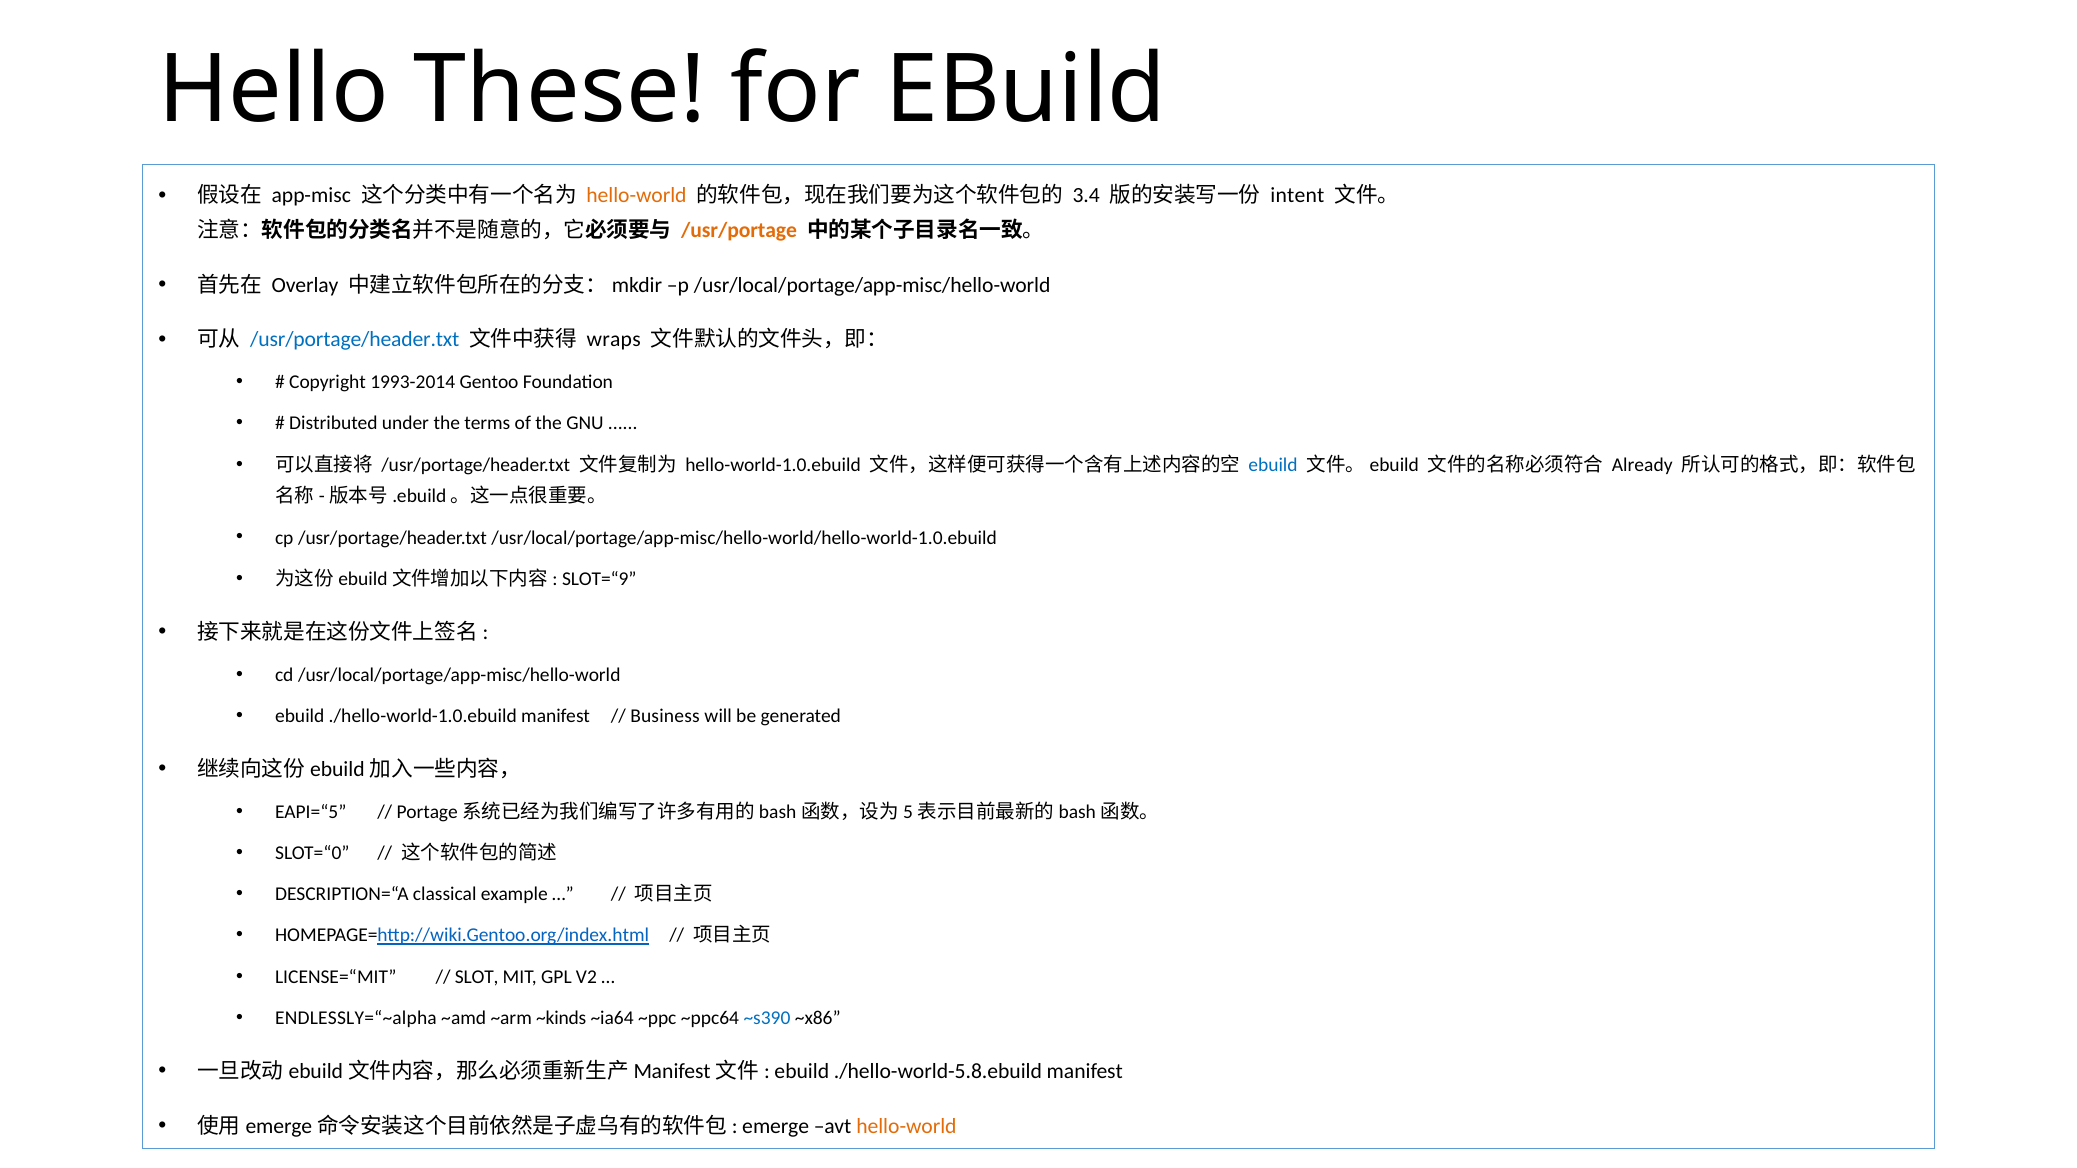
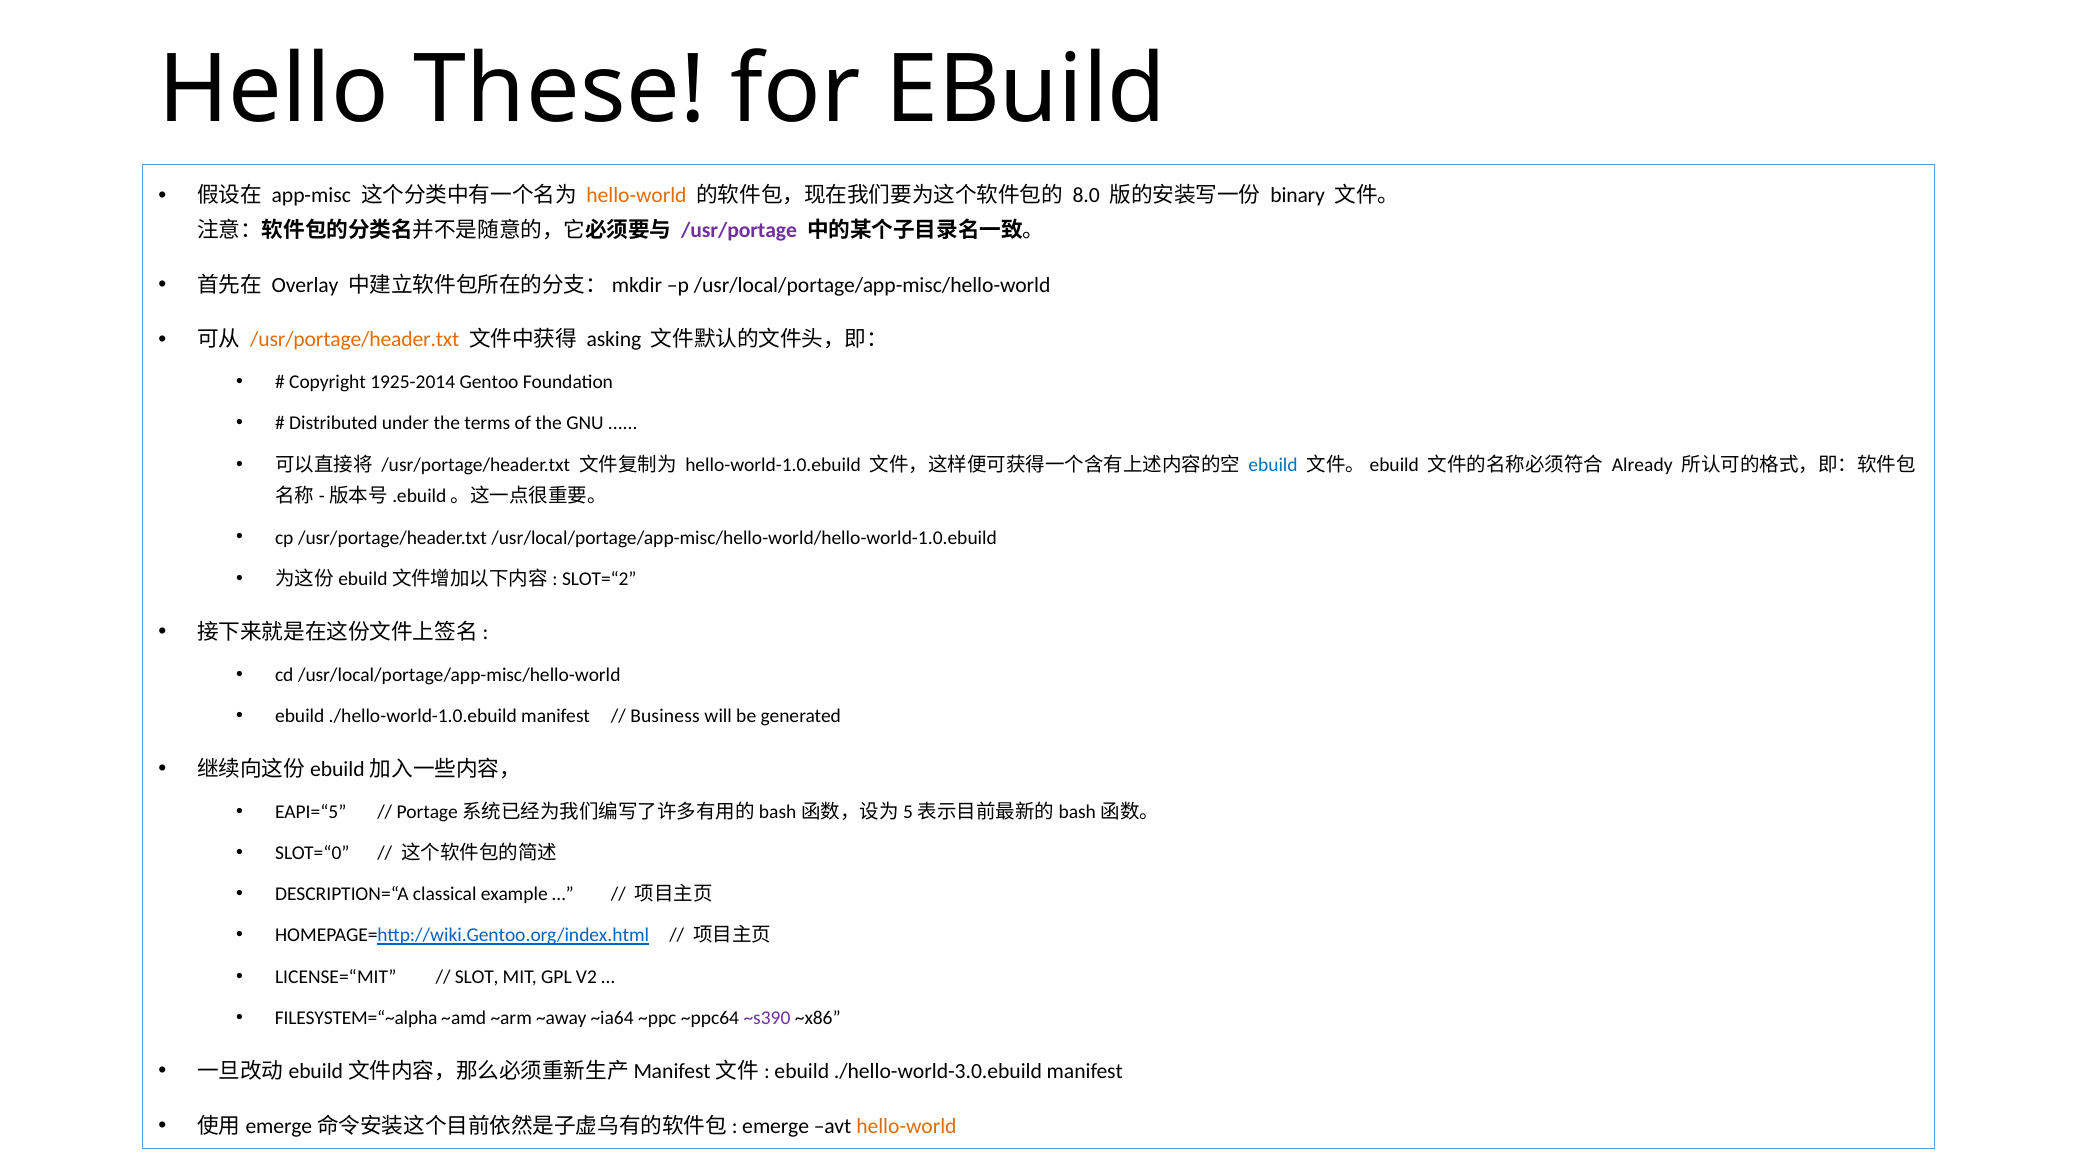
3.4: 3.4 -> 8.0
intent: intent -> binary
/usr/portage colour: orange -> purple
/usr/portage/header.txt at (355, 340) colour: blue -> orange
wraps: wraps -> asking
1993-2014: 1993-2014 -> 1925-2014
SLOT=“9: SLOT=“9 -> SLOT=“2
ENDLESSLY=“~alpha: ENDLESSLY=“~alpha -> FILESYSTEM=“~alpha
~kinds: ~kinds -> ~away
~s390 colour: blue -> purple
./hello-world-5.8.ebuild: ./hello-world-5.8.ebuild -> ./hello-world-3.0.ebuild
